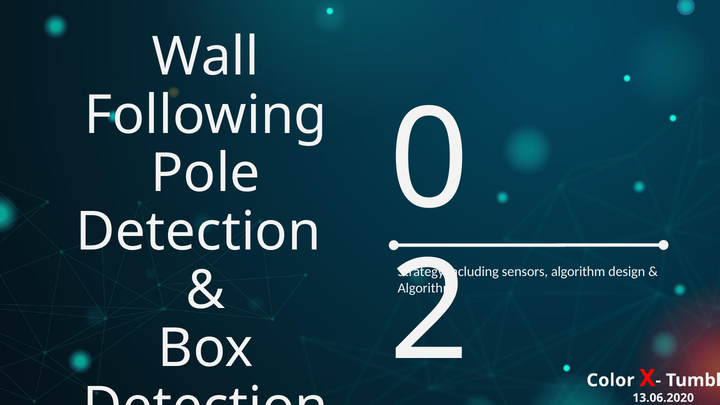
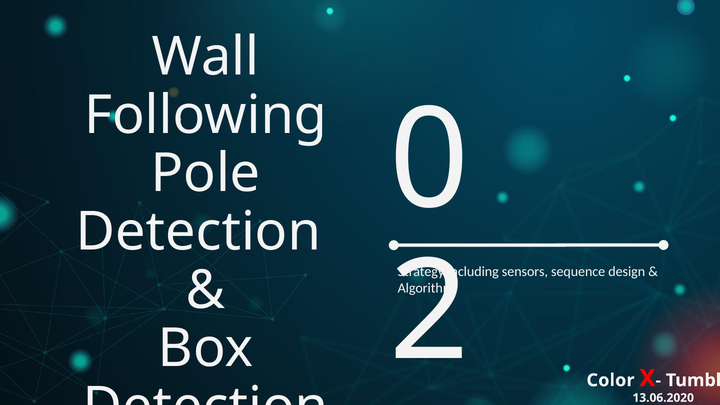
sensors algorithm: algorithm -> sequence
